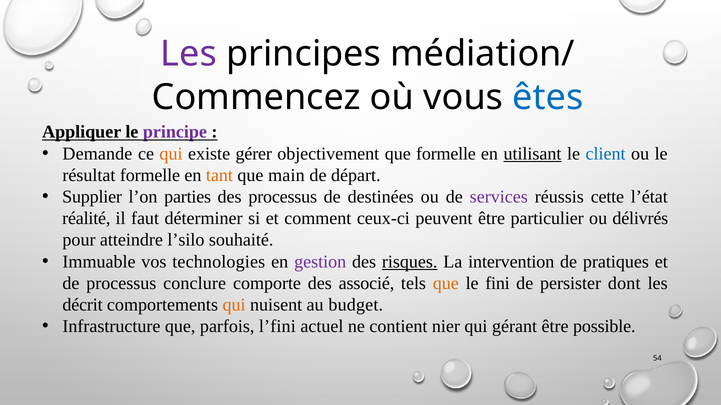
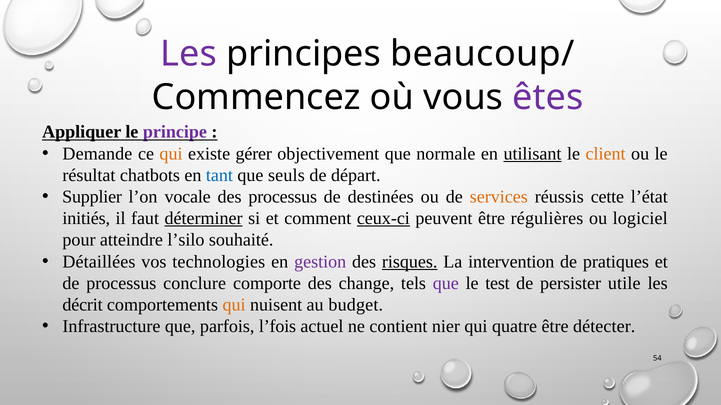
médiation/: médiation/ -> beaucoup/
êtes colour: blue -> purple
que formelle: formelle -> normale
client colour: blue -> orange
résultat formelle: formelle -> chatbots
tant colour: orange -> blue
main: main -> seuls
parties: parties -> vocale
services colour: purple -> orange
réalité: réalité -> initiés
déterminer underline: none -> present
ceux-ci underline: none -> present
particulier: particulier -> régulières
délivrés: délivrés -> logiciel
Immuable: Immuable -> Détaillées
associé: associé -> change
que at (446, 284) colour: orange -> purple
fini: fini -> test
dont: dont -> utile
l’fini: l’fini -> l’fois
gérant: gérant -> quatre
possible: possible -> détecter
